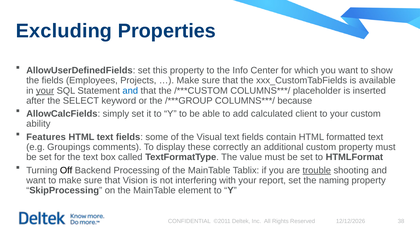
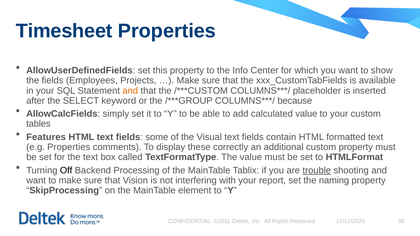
Excluding: Excluding -> Timesheet
your at (45, 91) underline: present -> none
and at (130, 91) colour: blue -> orange
calculated client: client -> value
ability: ability -> tables
e.g Groupings: Groupings -> Properties
